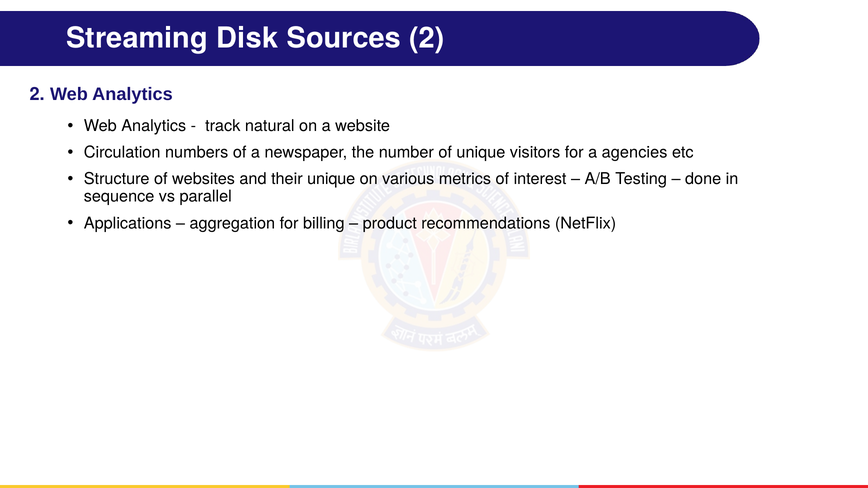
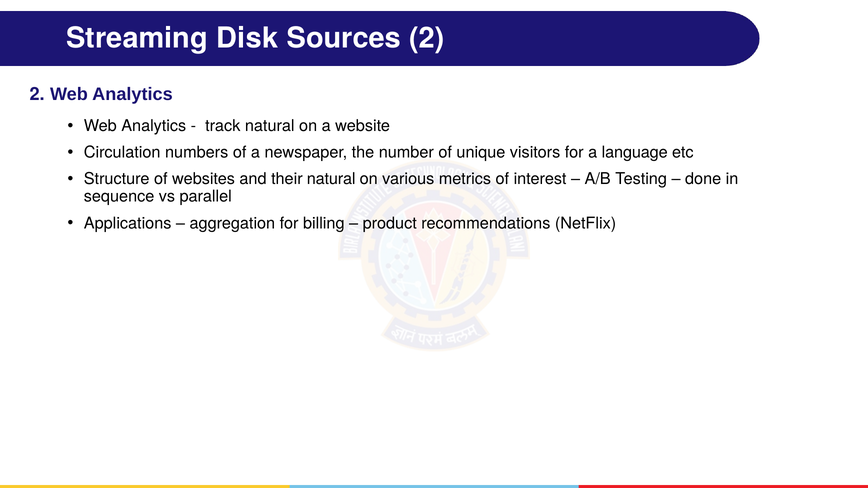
agencies: agencies -> language
their unique: unique -> natural
